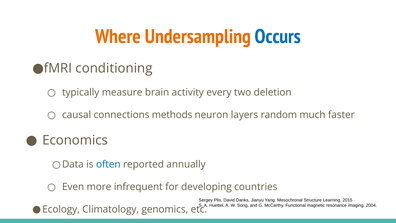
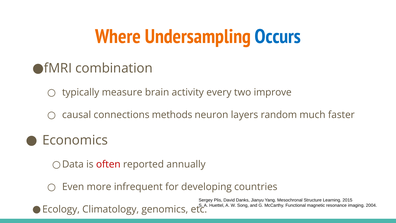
conditioning: conditioning -> combination
deletion: deletion -> improve
often colour: blue -> red
